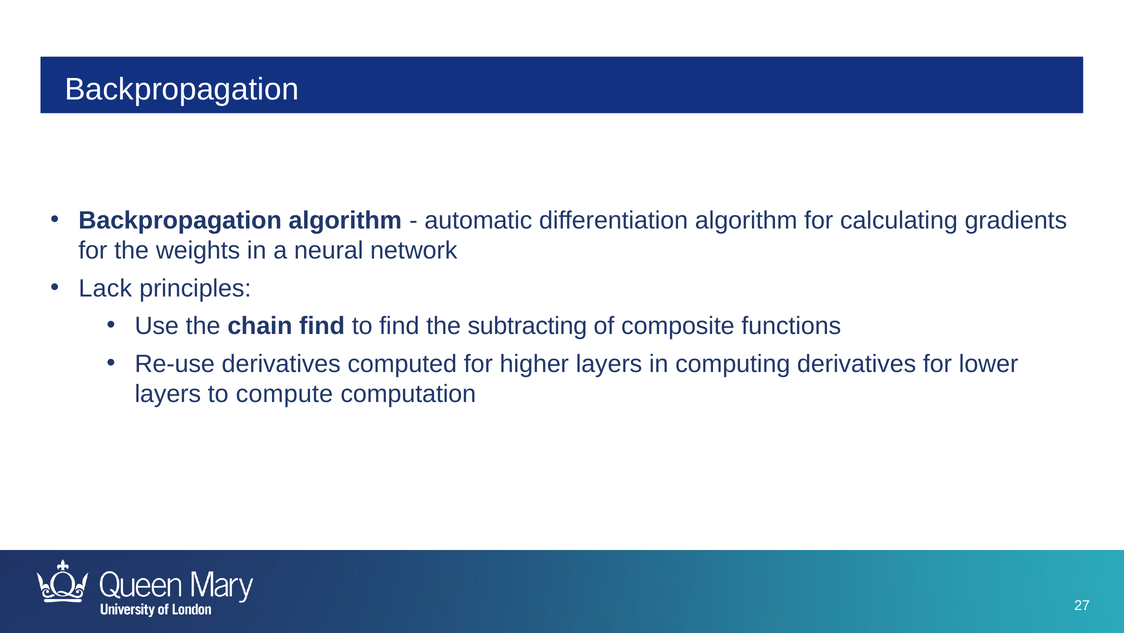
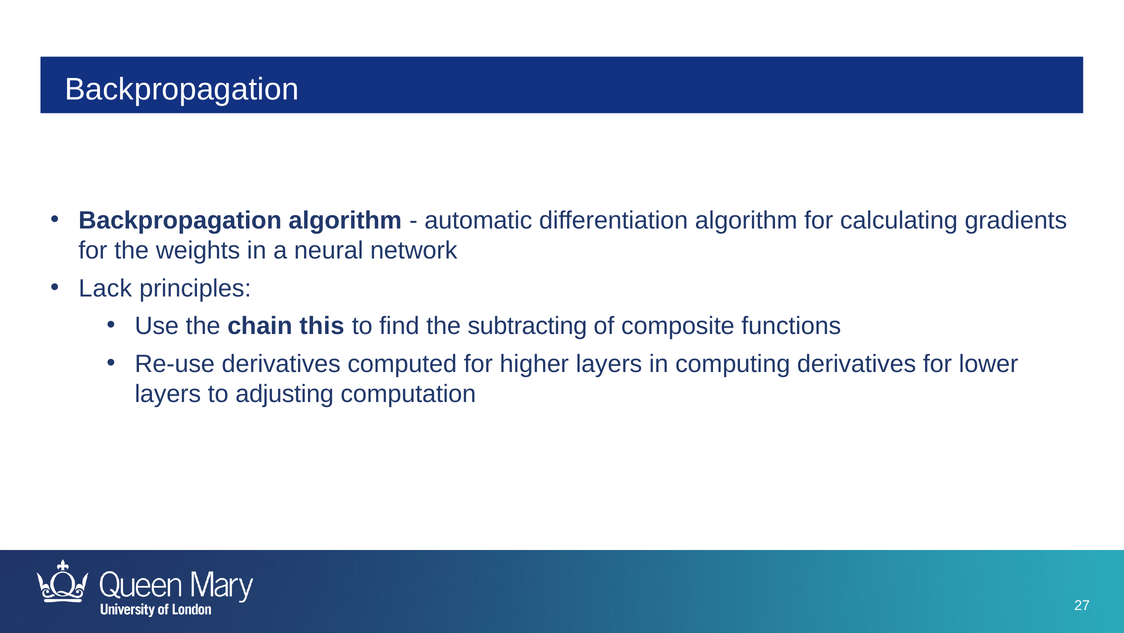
chain find: find -> this
compute: compute -> adjusting
